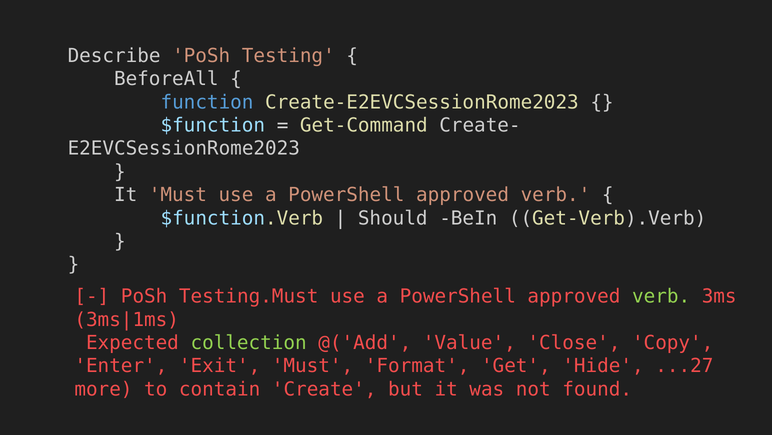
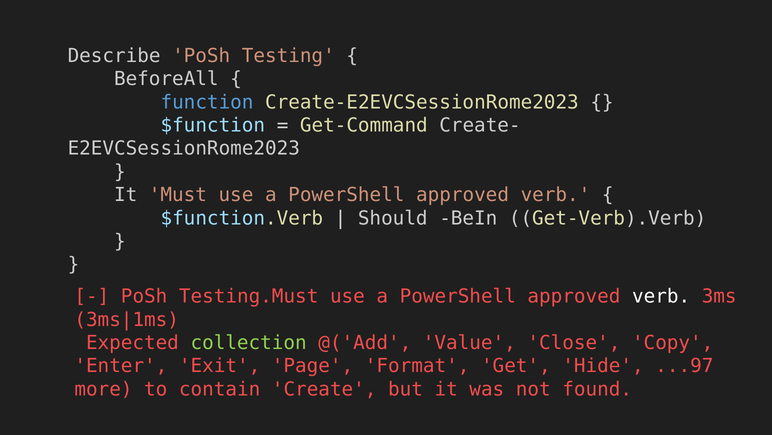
verb at (661, 296) colour: light green -> white
Exit Must: Must -> Page
...27: ...27 -> ...97
